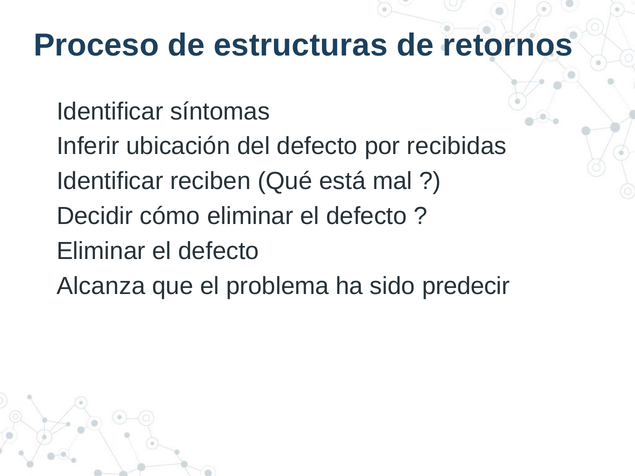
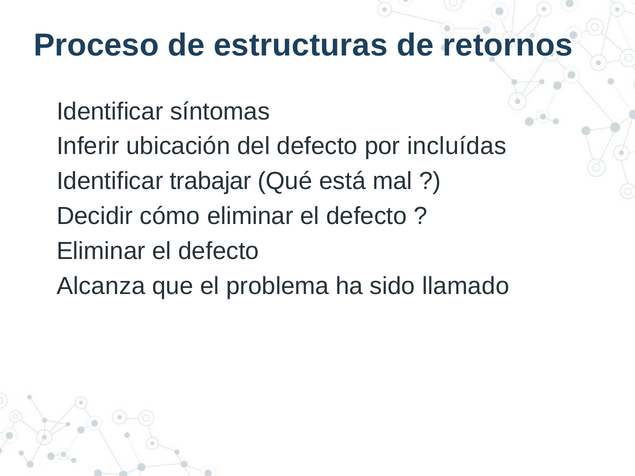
recibidas: recibidas -> incluídas
reciben: reciben -> trabajar
predecir: predecir -> llamado
